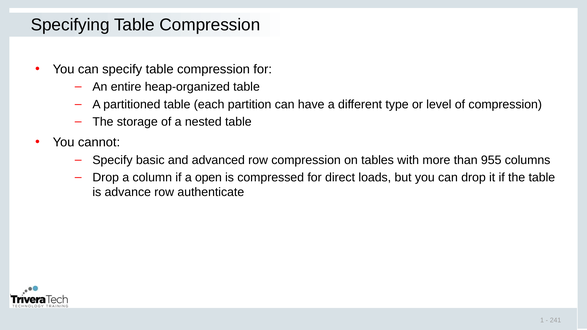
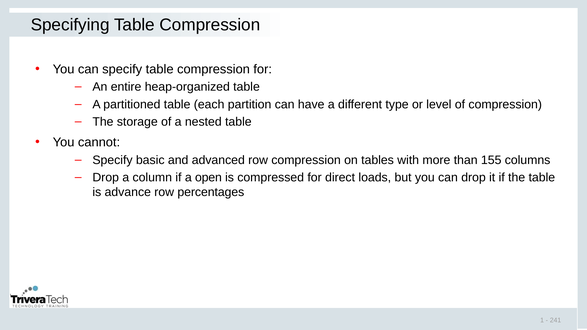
955: 955 -> 155
authenticate: authenticate -> percentages
